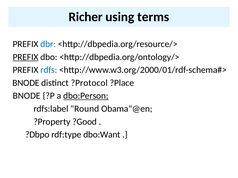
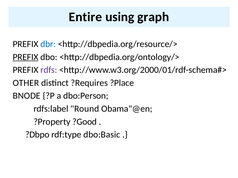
Richer: Richer -> Entire
terms: terms -> graph
rdfs colour: blue -> purple
BNODE at (26, 83): BNODE -> OTHER
?Protocol: ?Protocol -> ?Requires
dbo:Person underline: present -> none
dbo:Want: dbo:Want -> dbo:Basic
